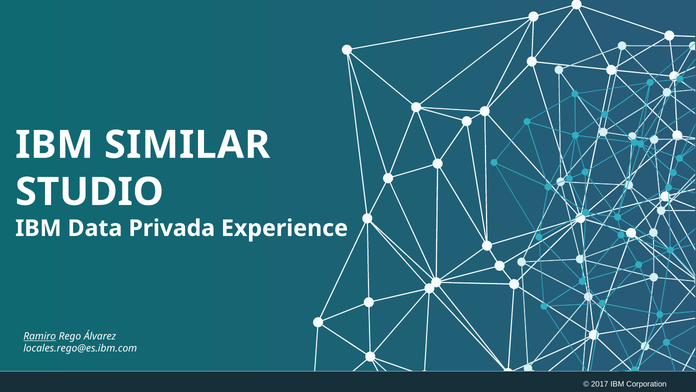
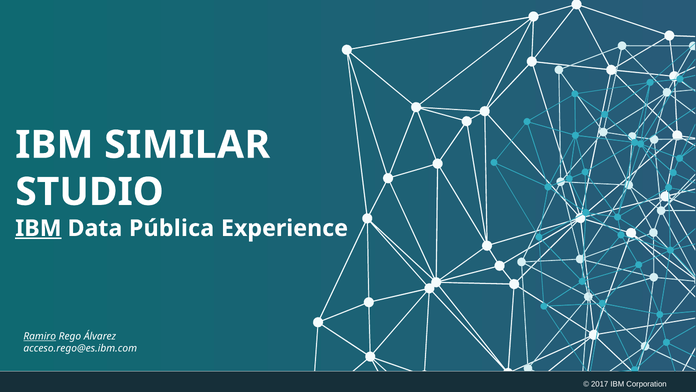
IBM at (38, 228) underline: none -> present
Privada: Privada -> Pública
locales.rego@es.ibm.com: locales.rego@es.ibm.com -> acceso.rego@es.ibm.com
